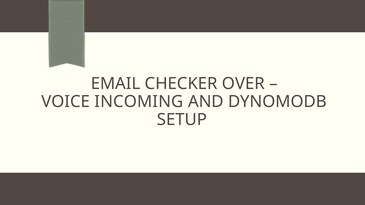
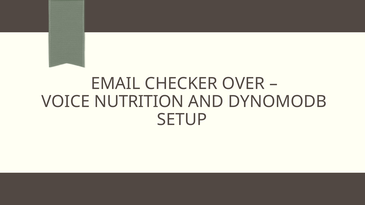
INCOMING: INCOMING -> NUTRITION
